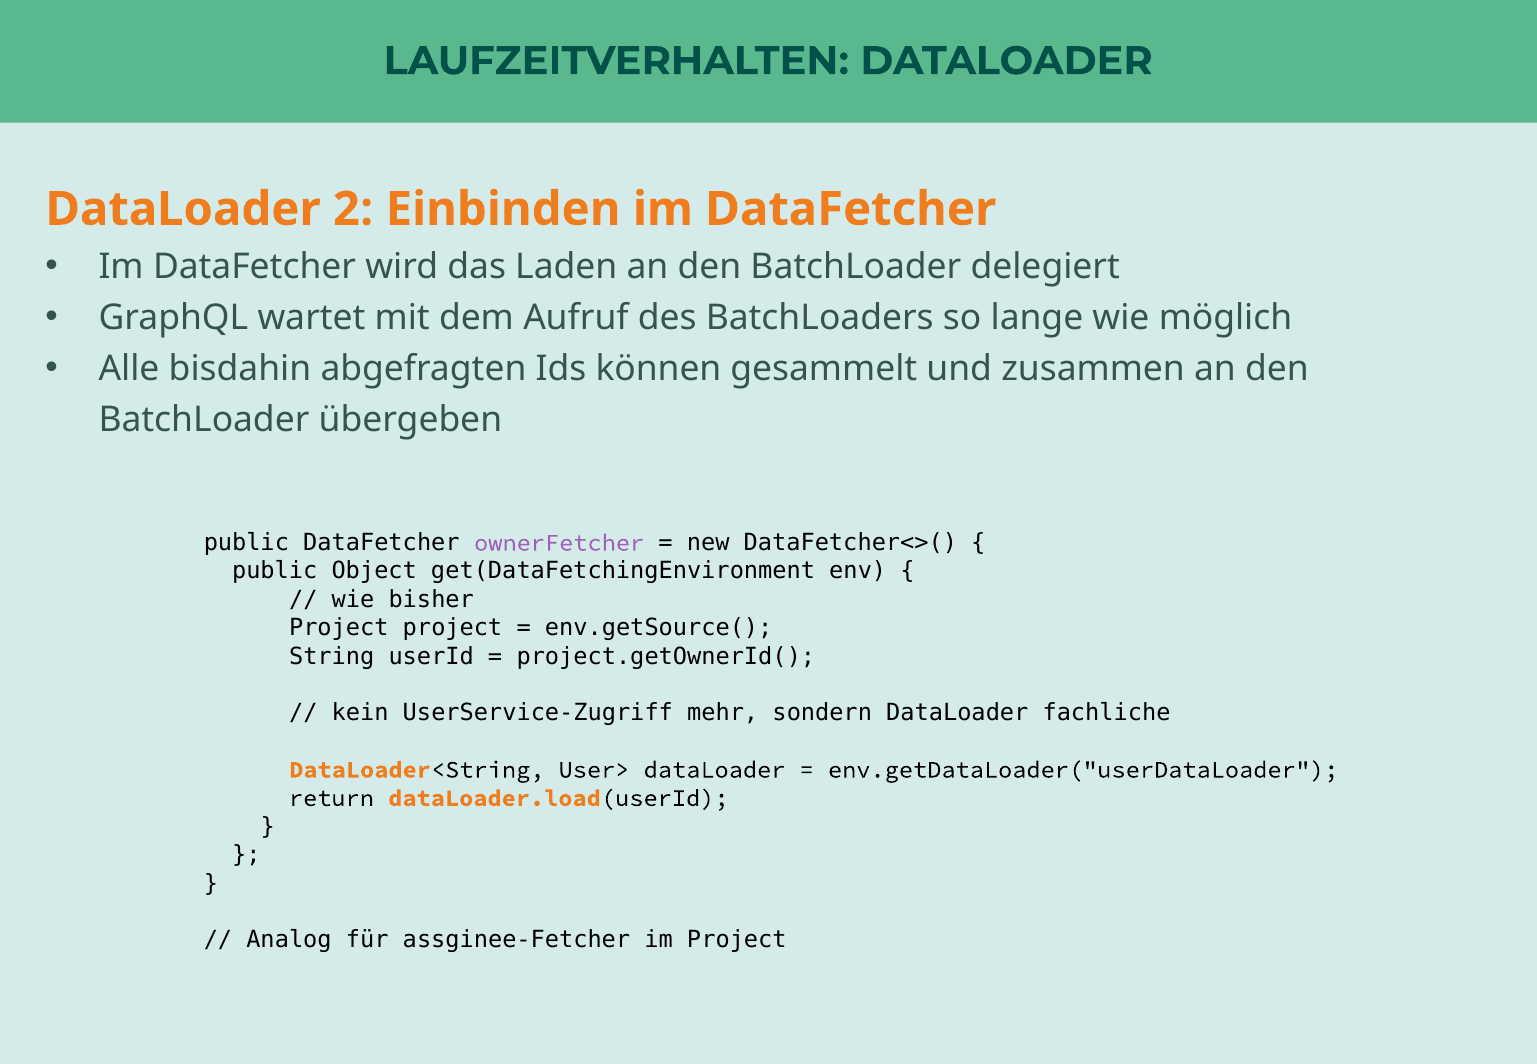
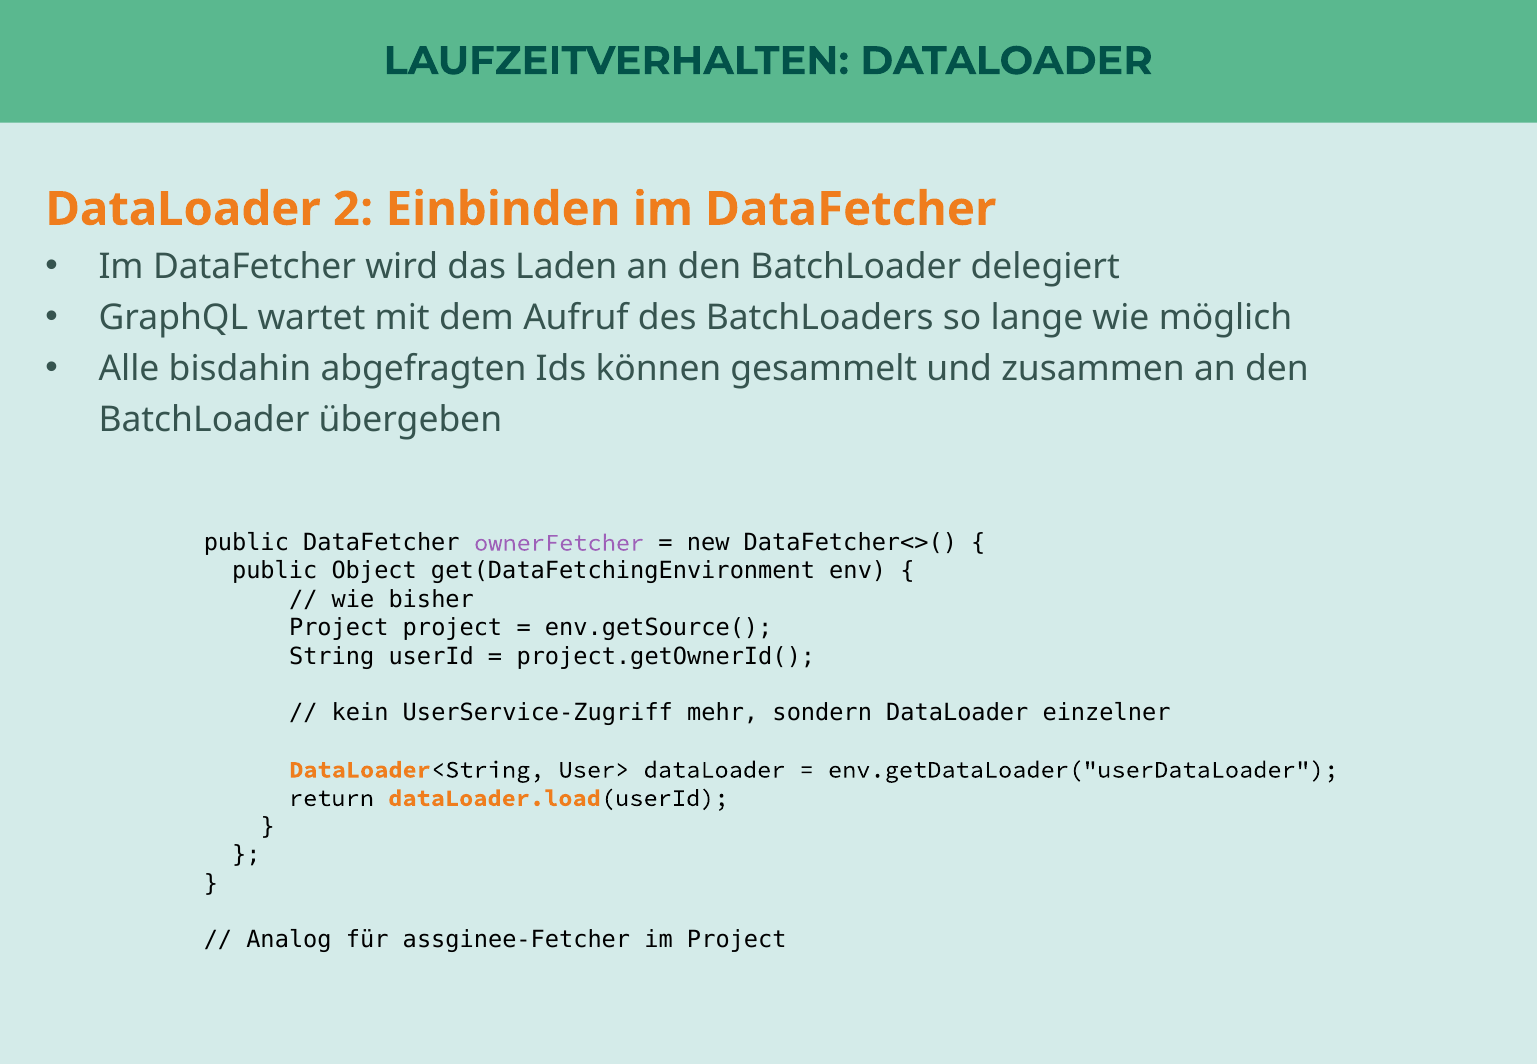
fachliche: fachliche -> einzelner
